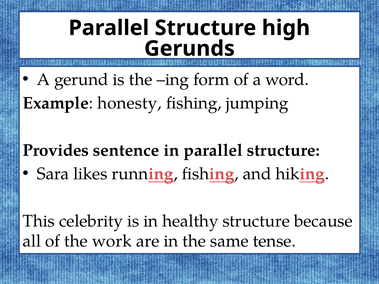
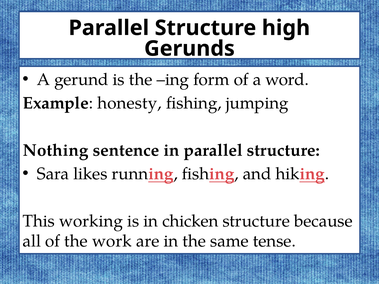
Provides: Provides -> Nothing
celebrity: celebrity -> working
healthy: healthy -> chicken
